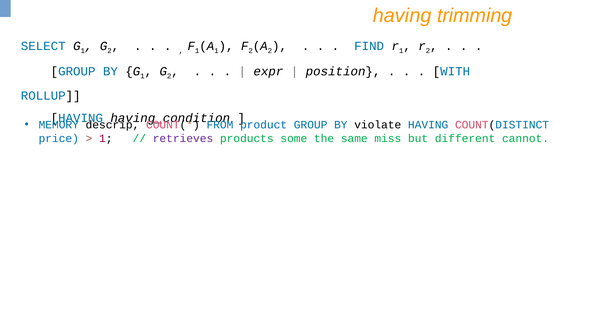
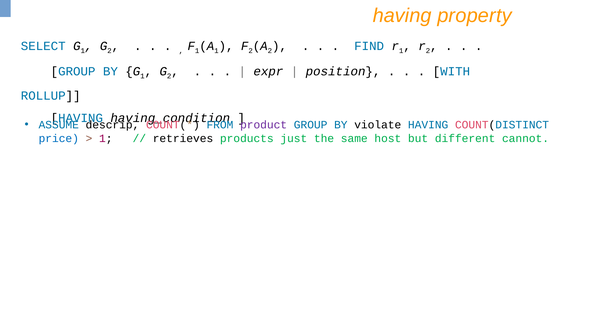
trimming: trimming -> property
MEMORY: MEMORY -> ASSUME
product colour: blue -> purple
retrieves colour: purple -> black
some: some -> just
miss: miss -> host
